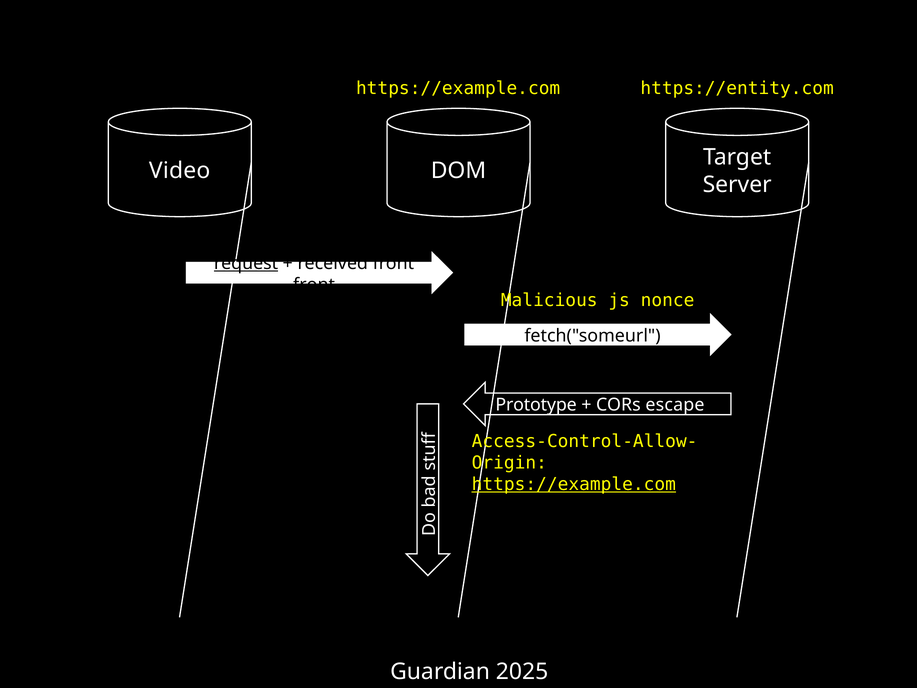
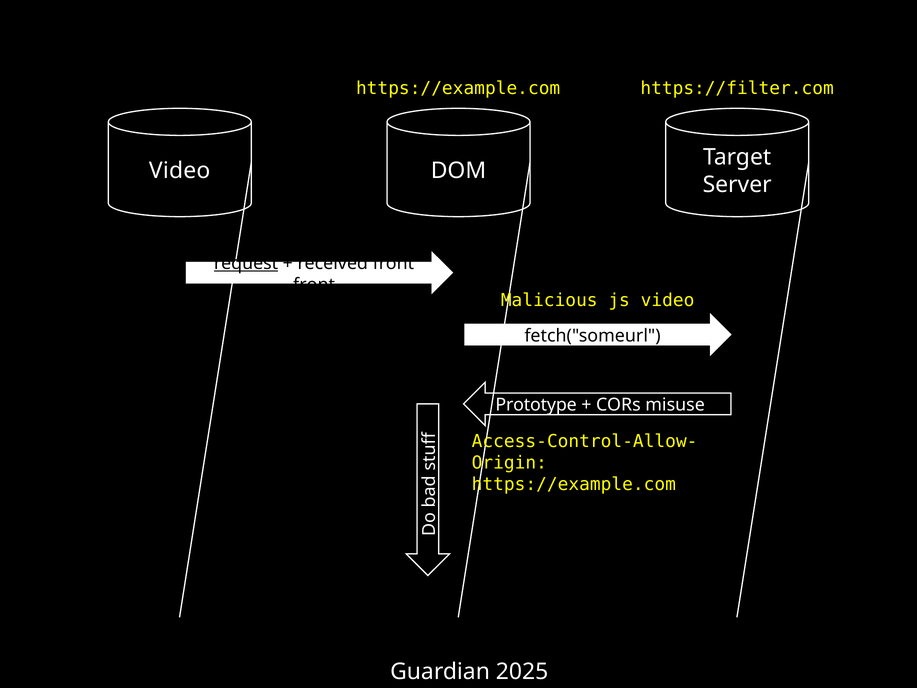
https://entity.com: https://entity.com -> https://filter.com
js nonce: nonce -> video
escape: escape -> misuse
https://example.com at (574, 484) underline: present -> none
